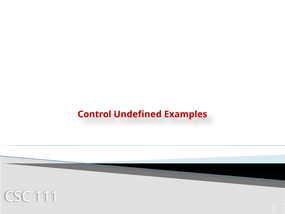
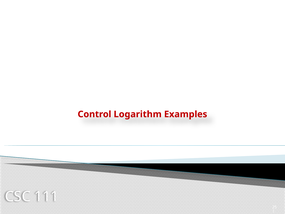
Undefined: Undefined -> Logarithm
